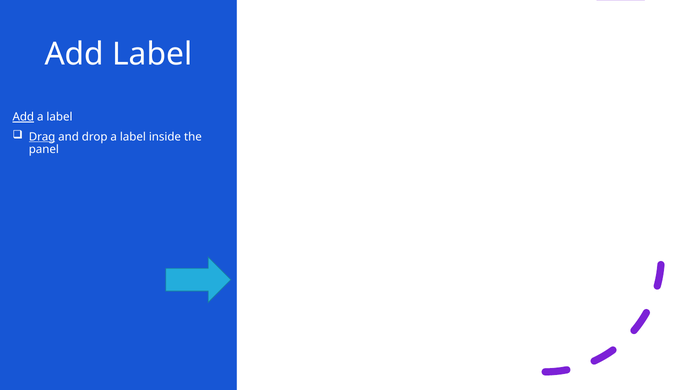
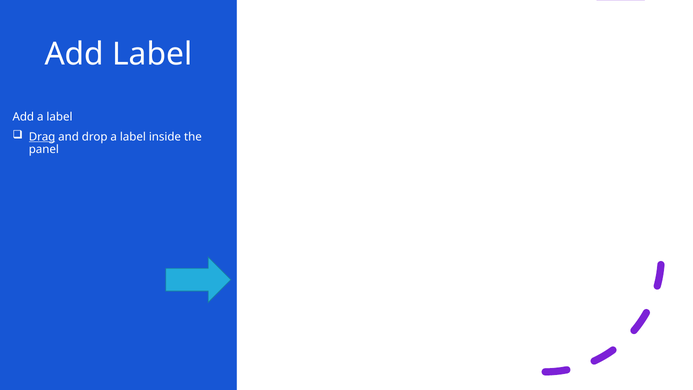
Add at (23, 117) underline: present -> none
